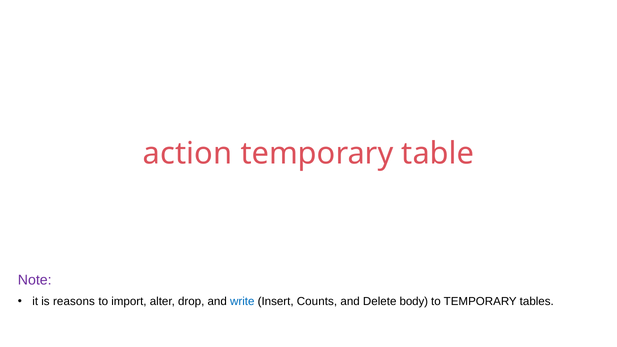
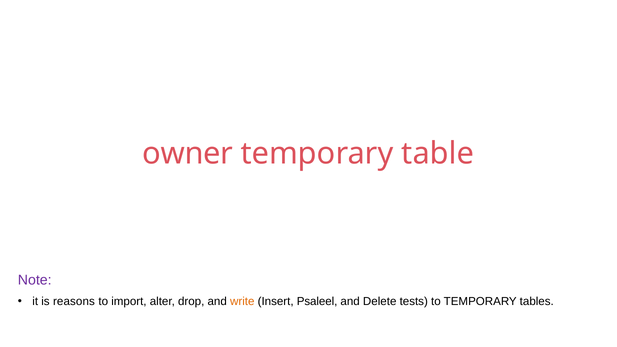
action: action -> owner
write colour: blue -> orange
Counts: Counts -> Psaleel
body: body -> tests
